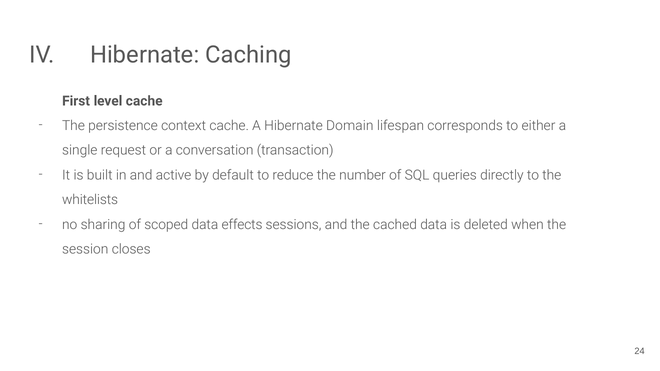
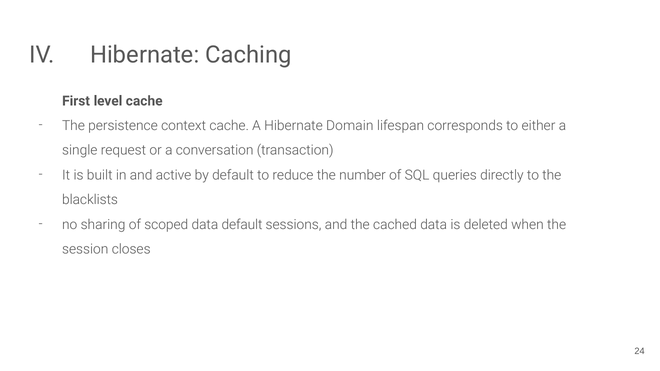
whitelists: whitelists -> blacklists
data effects: effects -> default
